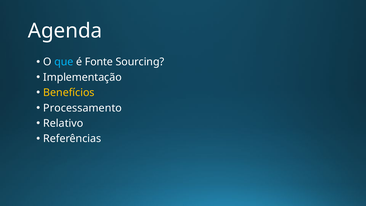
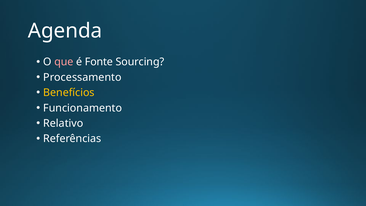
que colour: light blue -> pink
Implementação: Implementação -> Processamento
Processamento: Processamento -> Funcionamento
